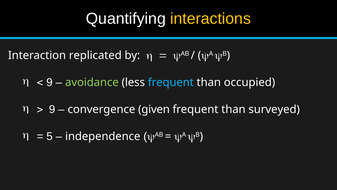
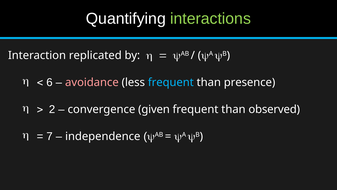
interactions colour: yellow -> light green
9 at (49, 82): 9 -> 6
avoidance colour: light green -> pink
occupied: occupied -> presence
9 at (52, 109): 9 -> 2
surveyed: surveyed -> observed
5: 5 -> 7
